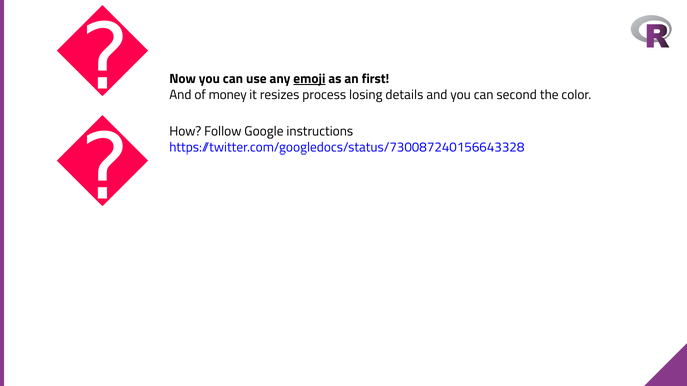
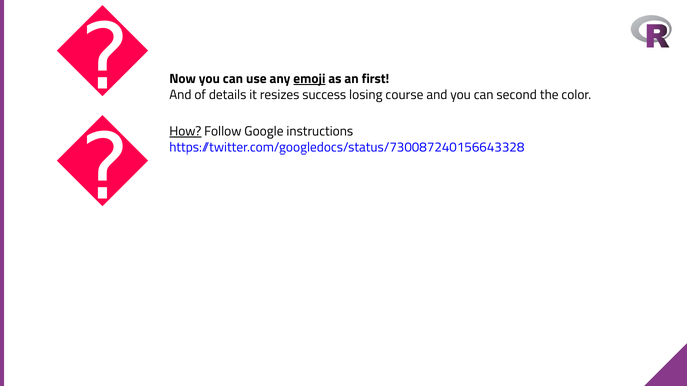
money: money -> details
process: process -> success
details: details -> course
How underline: none -> present
